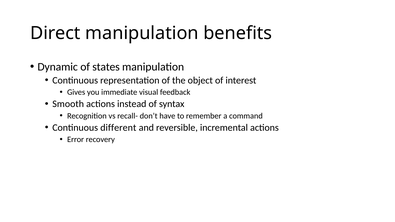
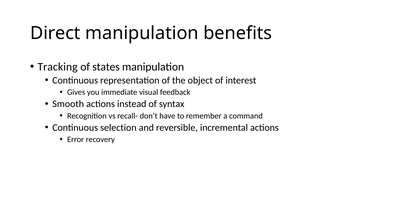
Dynamic: Dynamic -> Tracking
different: different -> selection
